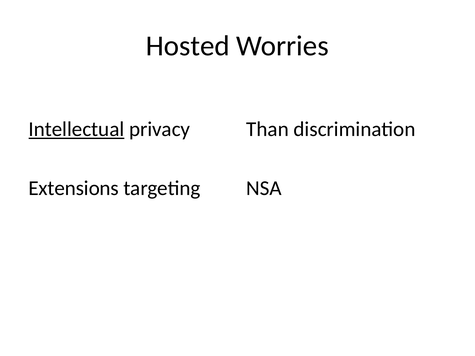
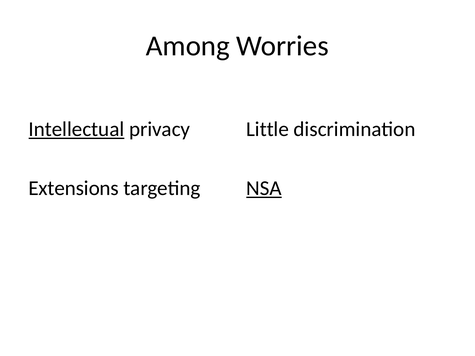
Hosted: Hosted -> Among
Than: Than -> Little
NSA underline: none -> present
